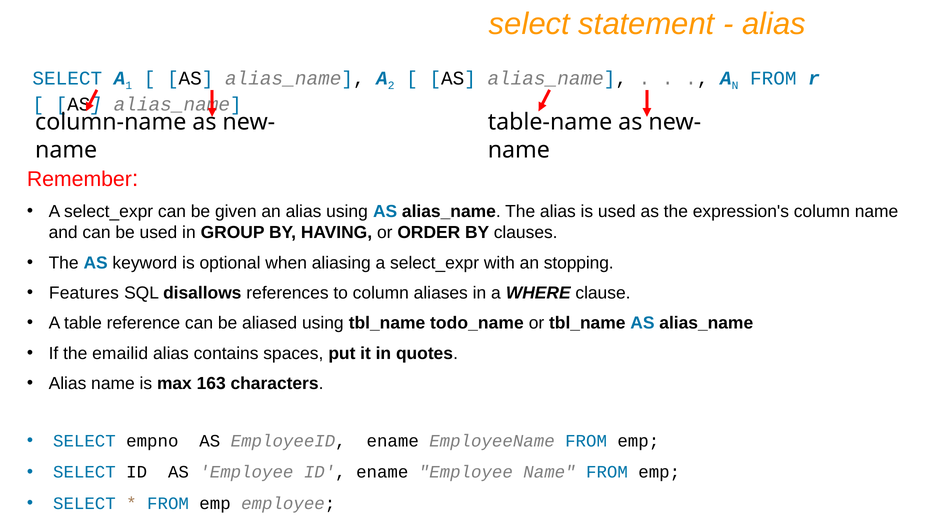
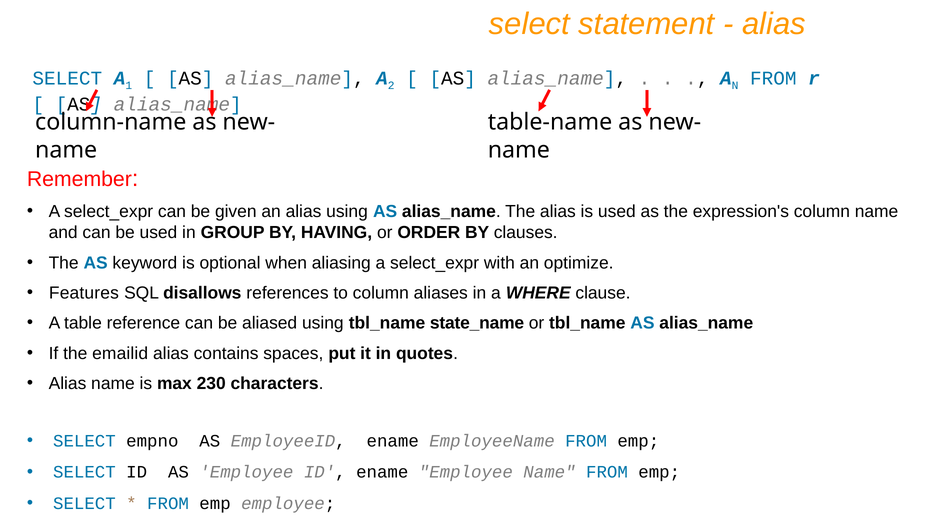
stopping: stopping -> optimize
todo_name: todo_name -> state_name
163: 163 -> 230
